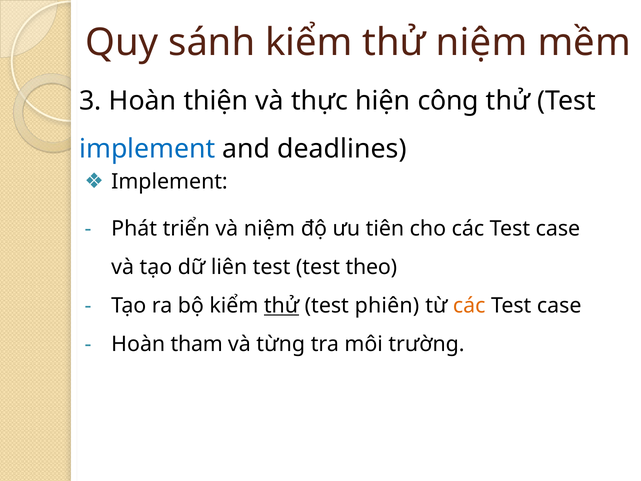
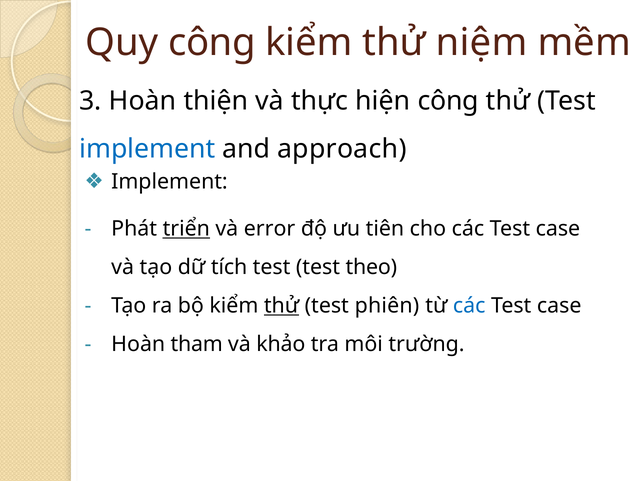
Quy sánh: sánh -> công
deadlines: deadlines -> approach
triển underline: none -> present
và niệm: niệm -> error
liên: liên -> tích
các at (469, 306) colour: orange -> blue
từng: từng -> khảo
